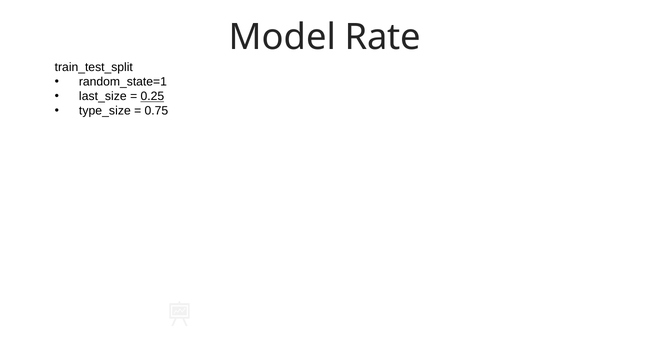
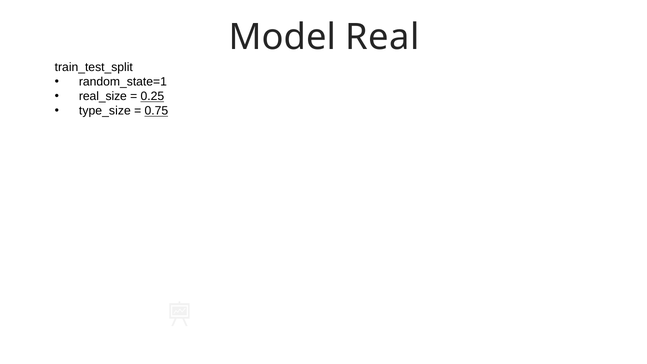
Rate: Rate -> Real
last_size: last_size -> real_size
0.75 underline: none -> present
